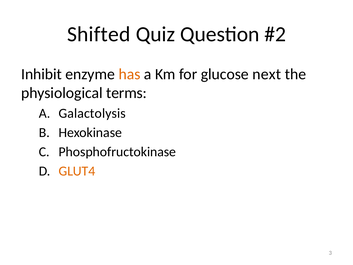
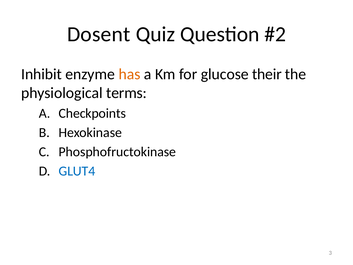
Shifted: Shifted -> Dosent
next: next -> their
Galactolysis: Galactolysis -> Checkpoints
GLUT4 colour: orange -> blue
